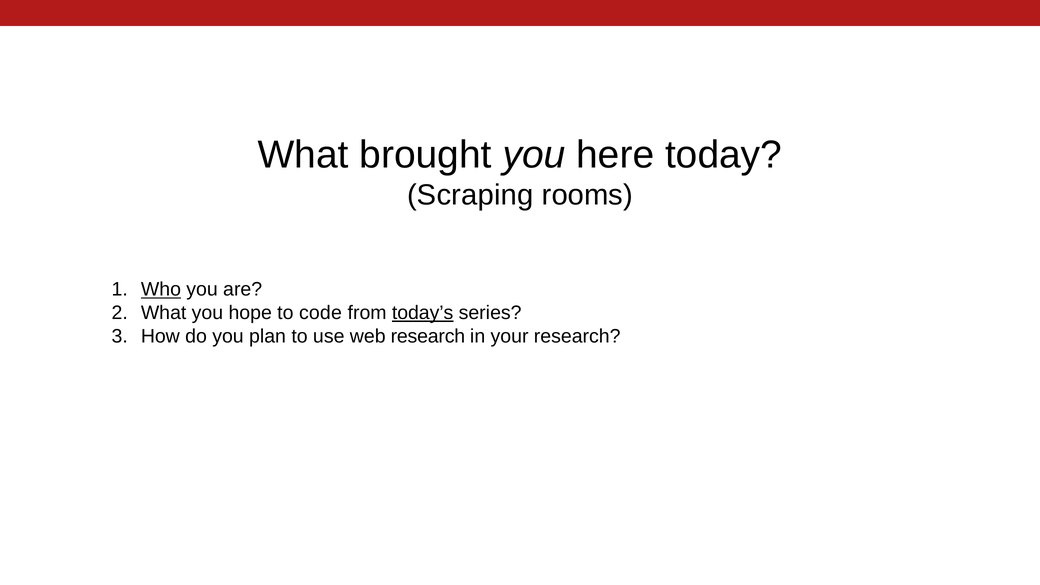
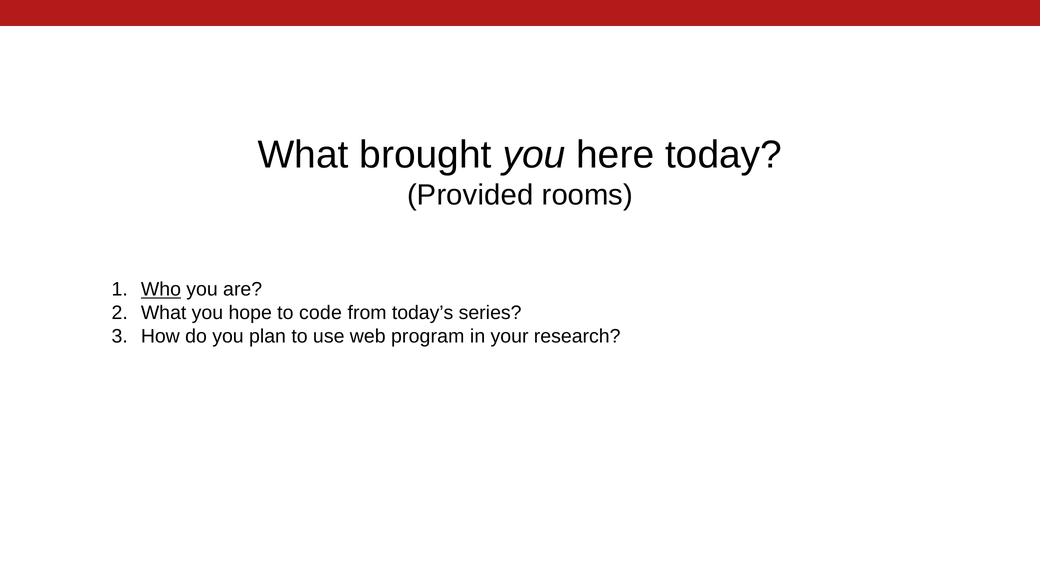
Scraping: Scraping -> Provided
today’s underline: present -> none
web research: research -> program
